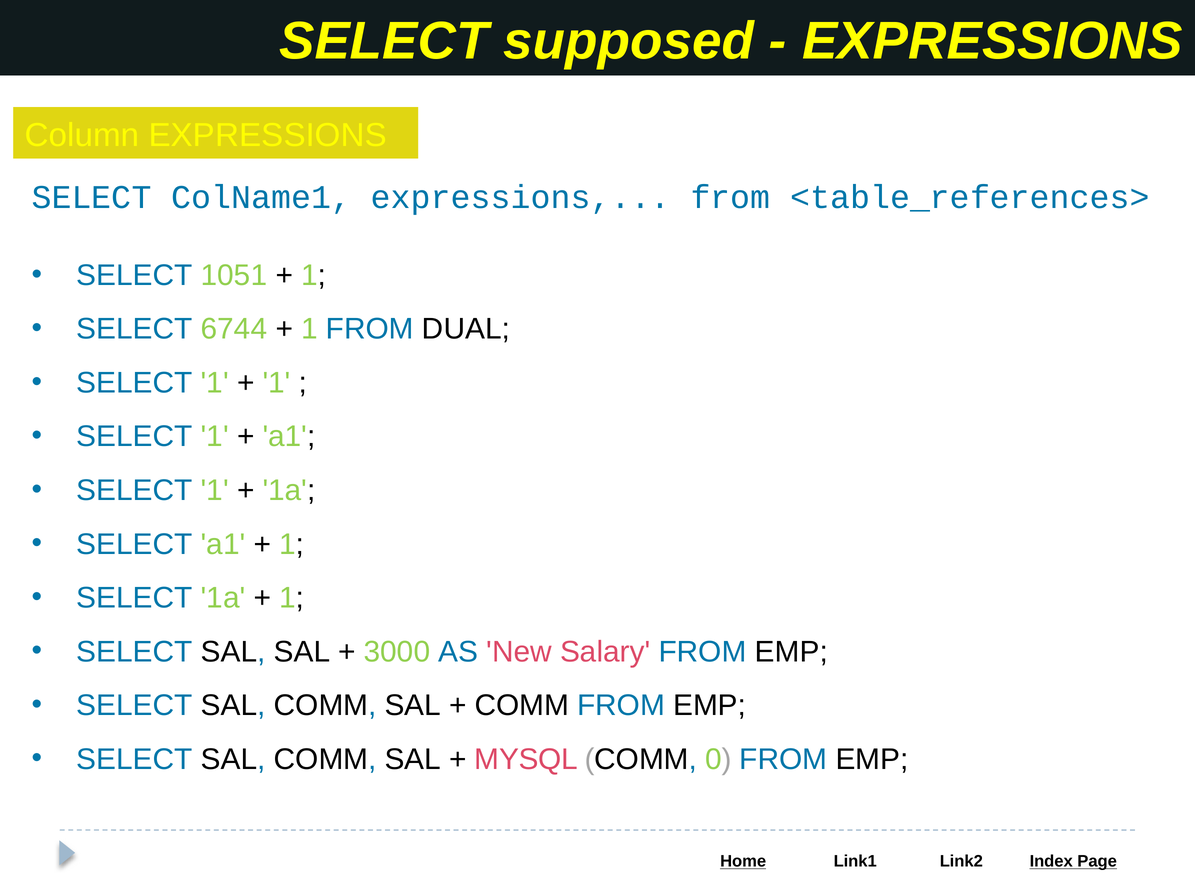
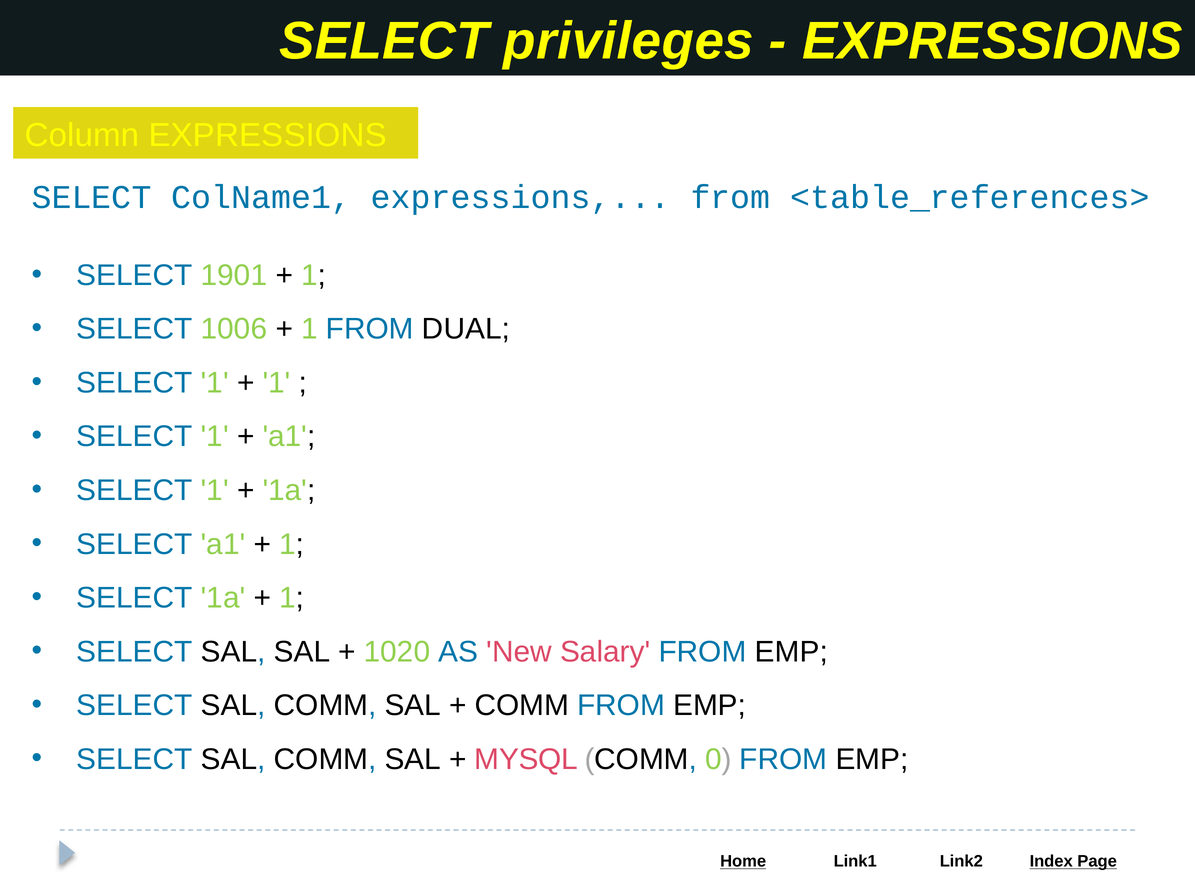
supposed: supposed -> privileges
1051: 1051 -> 1901
6744: 6744 -> 1006
3000: 3000 -> 1020
